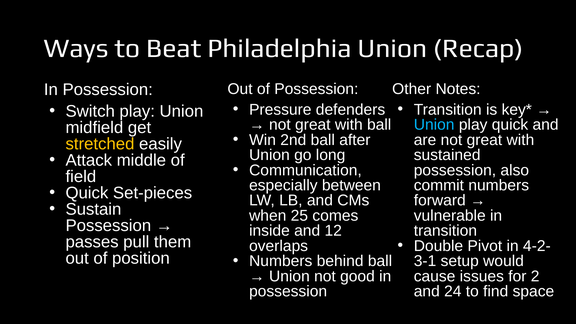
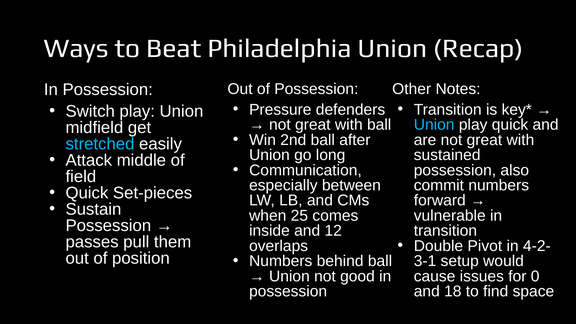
stretched colour: yellow -> light blue
2: 2 -> 0
24: 24 -> 18
